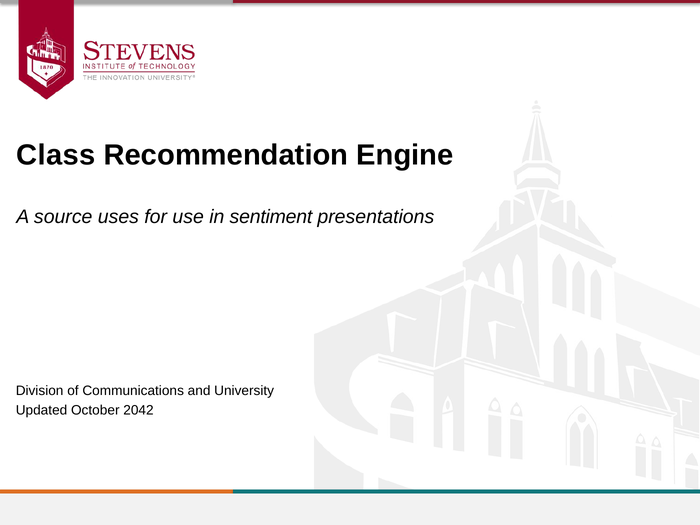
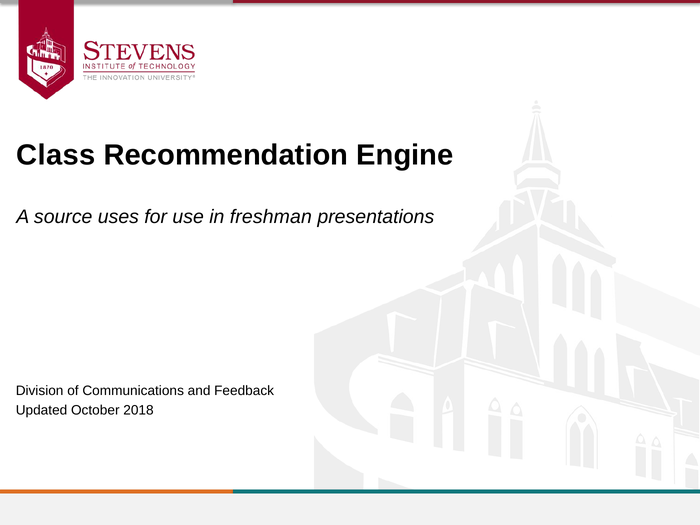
sentiment: sentiment -> freshman
University: University -> Feedback
2042: 2042 -> 2018
